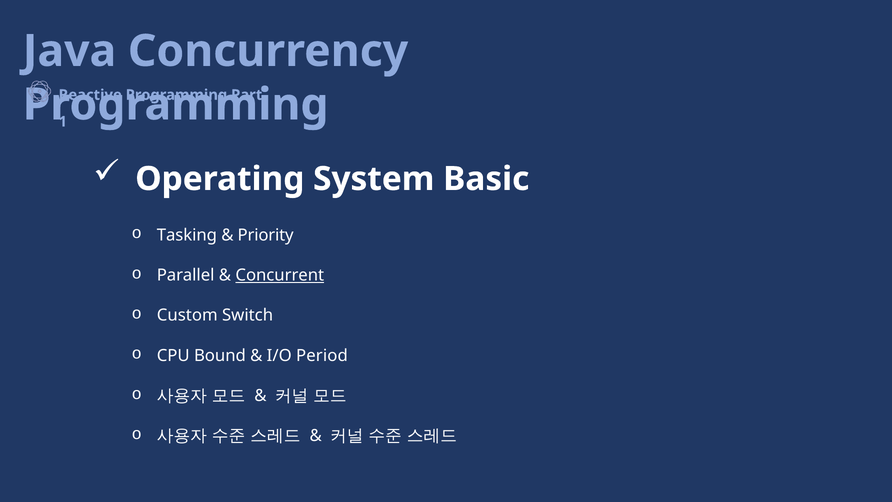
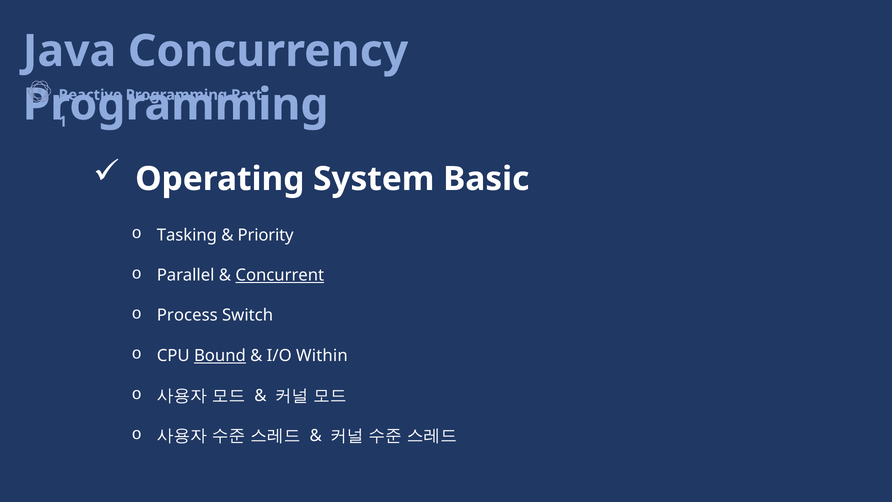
Custom: Custom -> Process
Bound underline: none -> present
Period: Period -> Within
